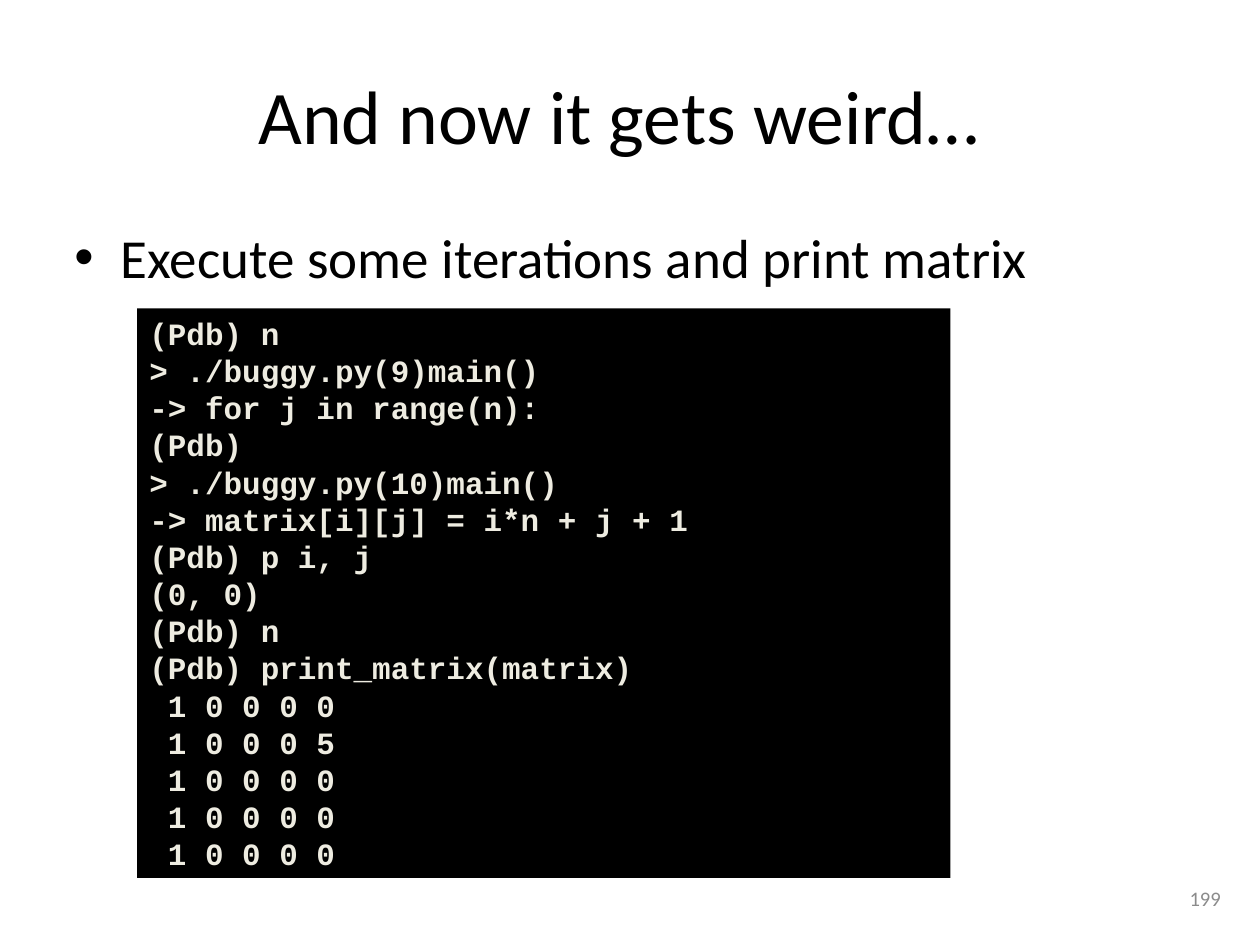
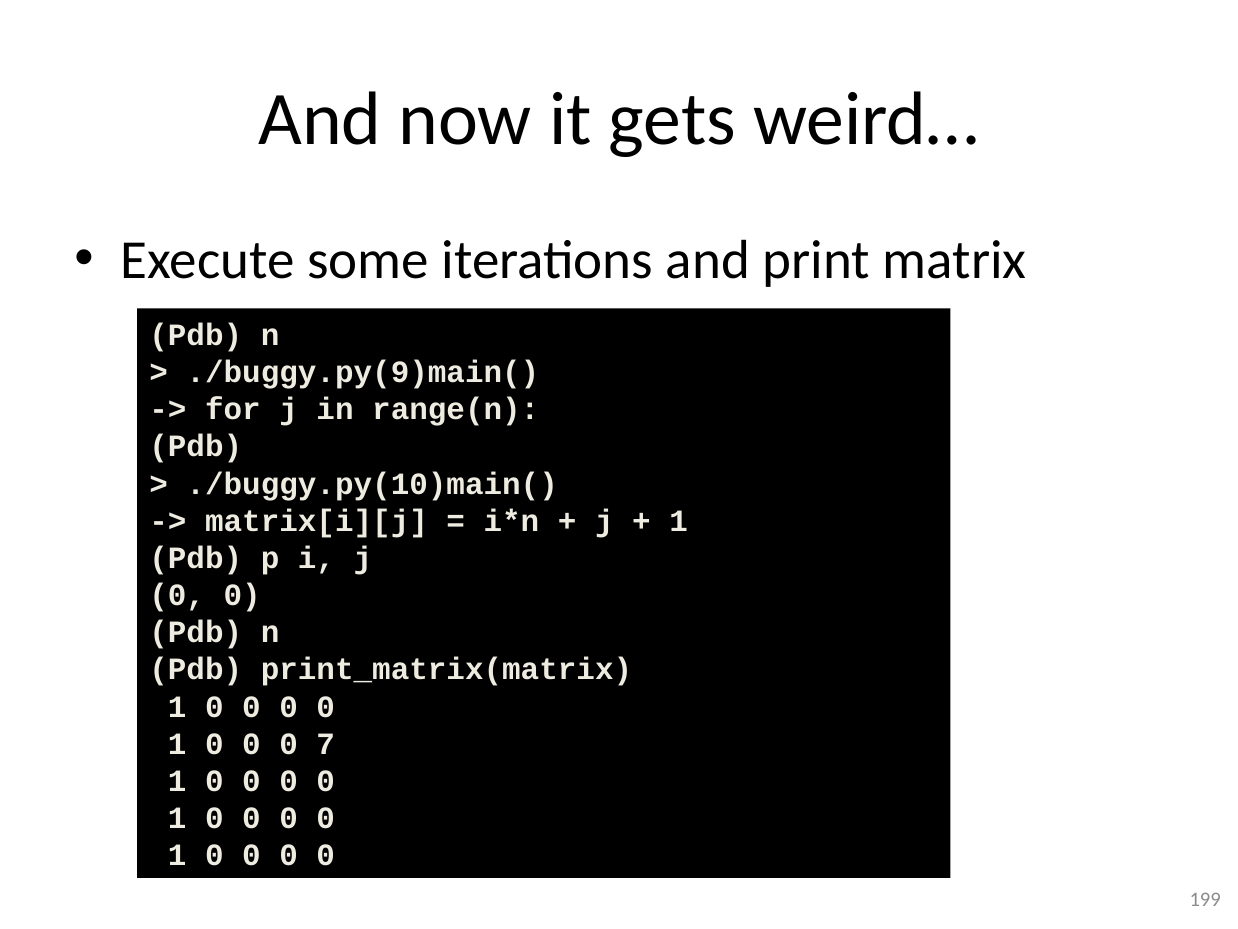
5: 5 -> 7
